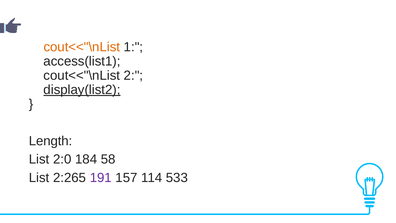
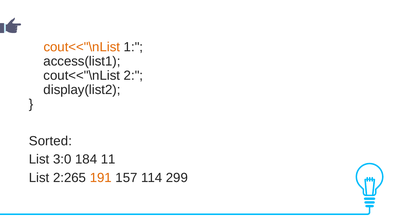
display(list2 underline: present -> none
Length: Length -> Sorted
2:0: 2:0 -> 3:0
58: 58 -> 11
191 colour: purple -> orange
533: 533 -> 299
